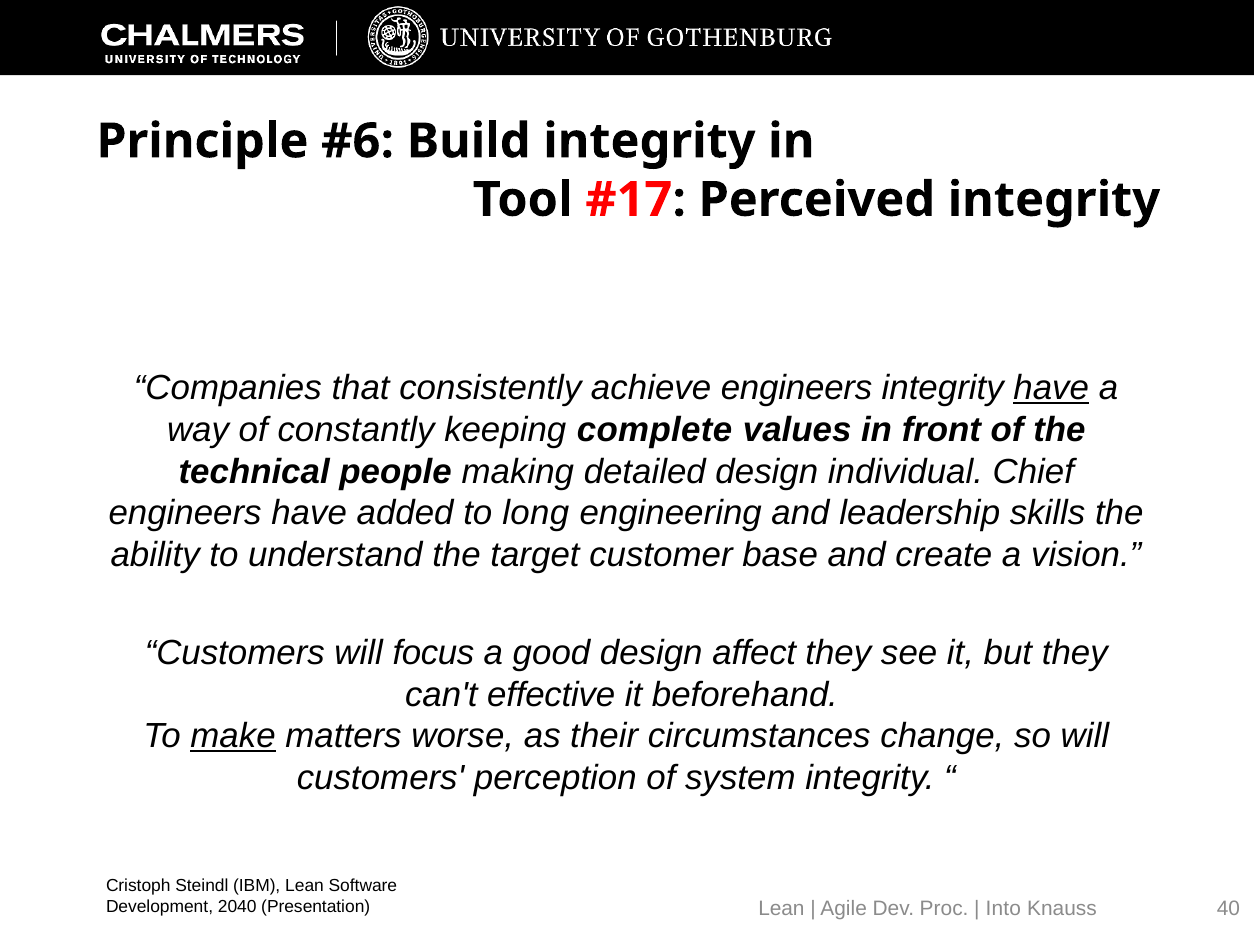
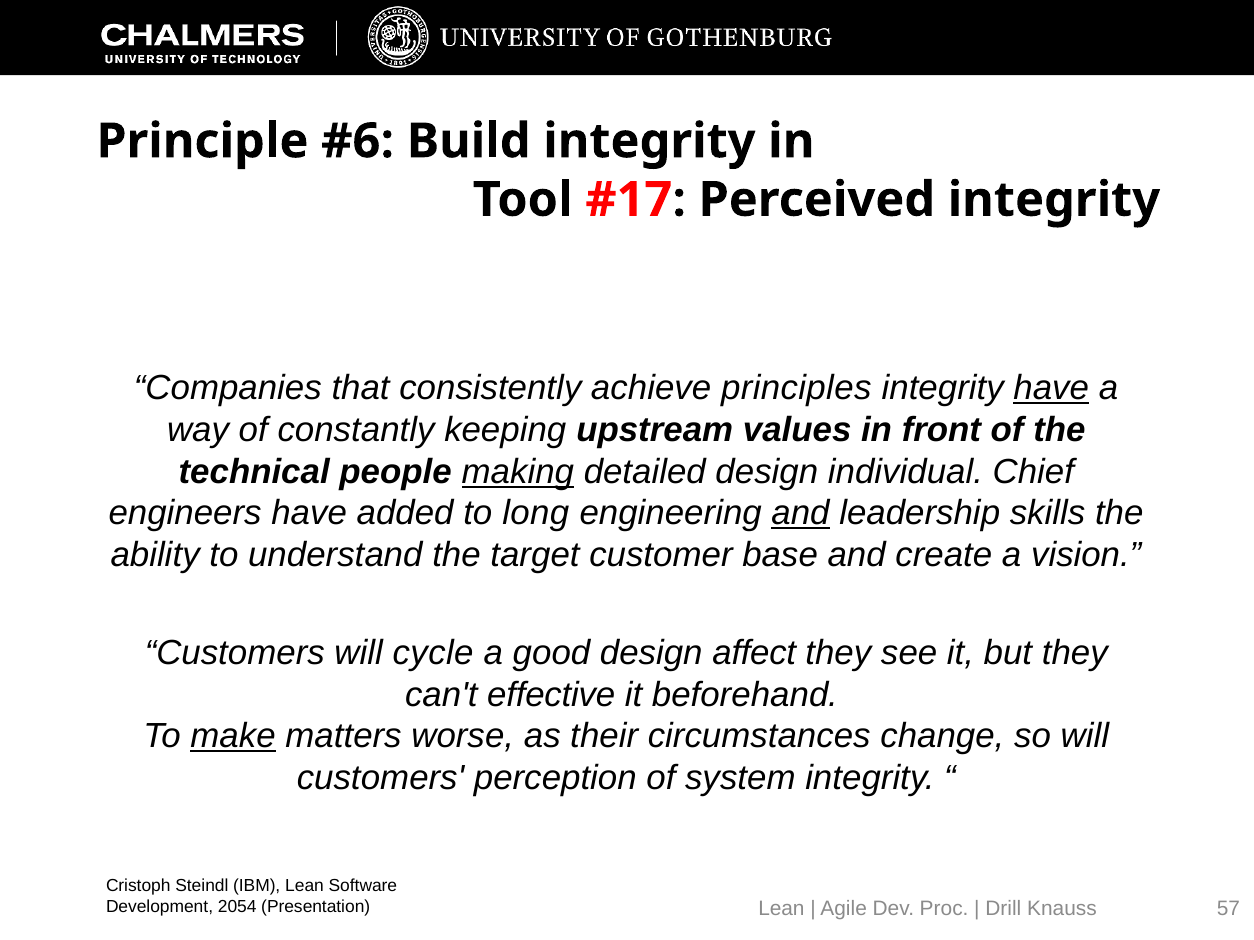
achieve engineers: engineers -> principles
complete: complete -> upstream
making underline: none -> present
and at (801, 514) underline: none -> present
focus: focus -> cycle
2040: 2040 -> 2054
Into: Into -> Drill
40: 40 -> 57
